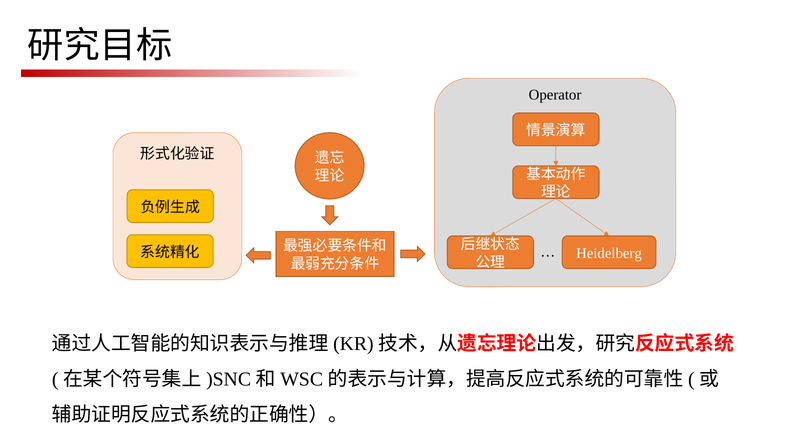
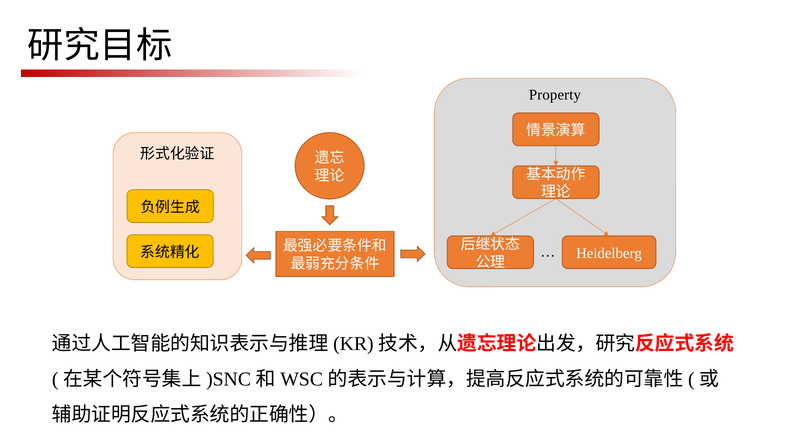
Operator: Operator -> Property
